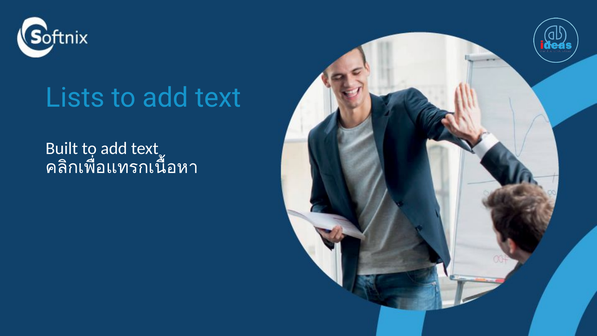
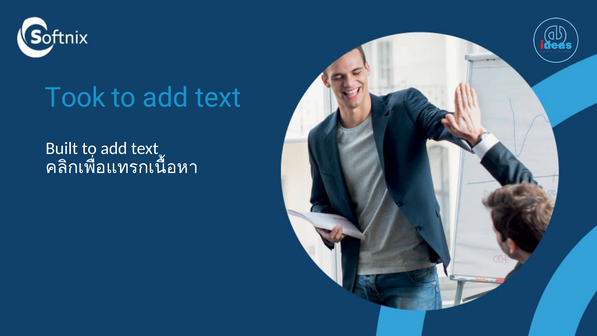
Lists: Lists -> Took
